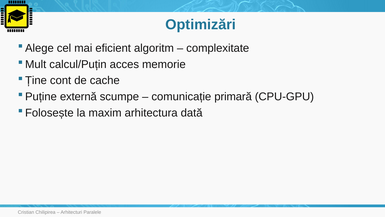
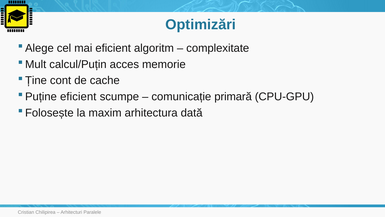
externă at (78, 96): externă -> eficient
